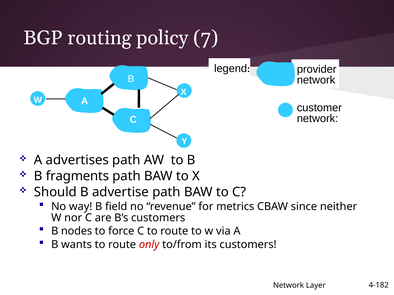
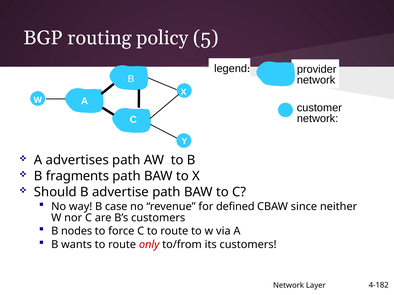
7: 7 -> 5
field: field -> case
metrics: metrics -> defined
